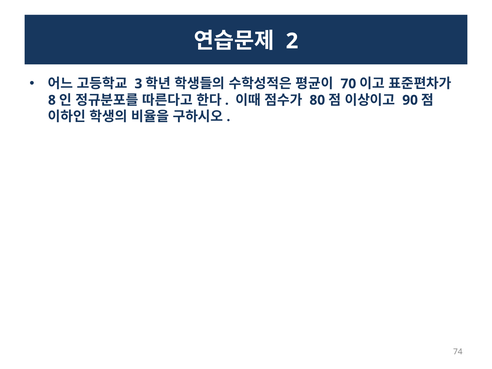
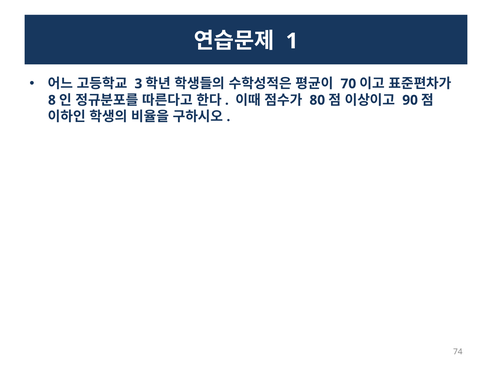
2: 2 -> 1
